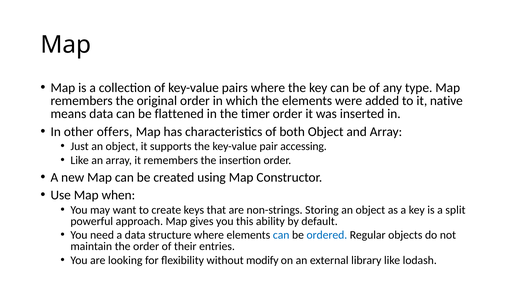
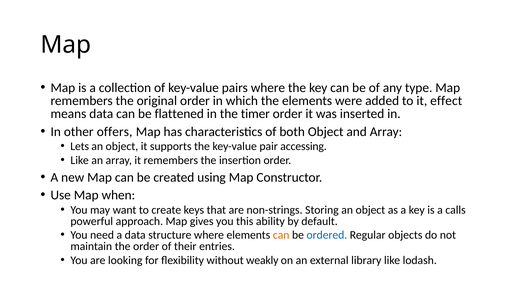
native: native -> effect
Just: Just -> Lets
split: split -> calls
can at (281, 235) colour: blue -> orange
modify: modify -> weakly
